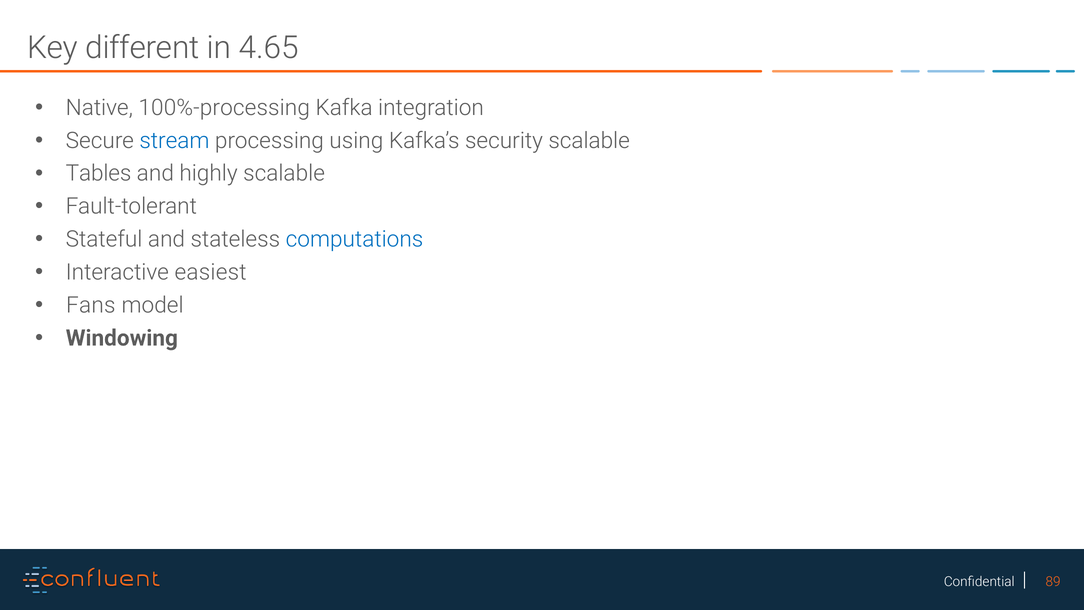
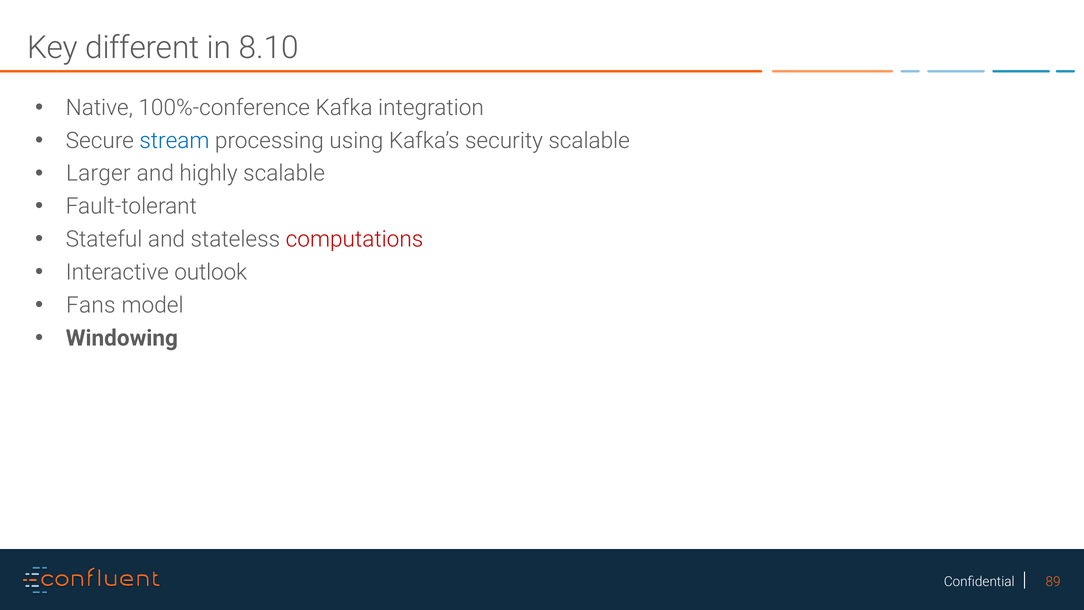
4.65: 4.65 -> 8.10
100%-processing: 100%-processing -> 100%-conference
Tables: Tables -> Larger
computations colour: blue -> red
easiest: easiest -> outlook
